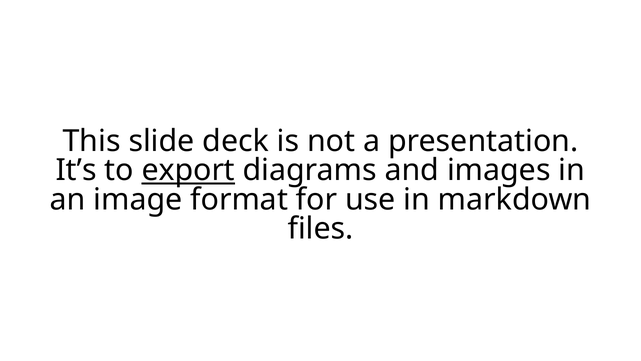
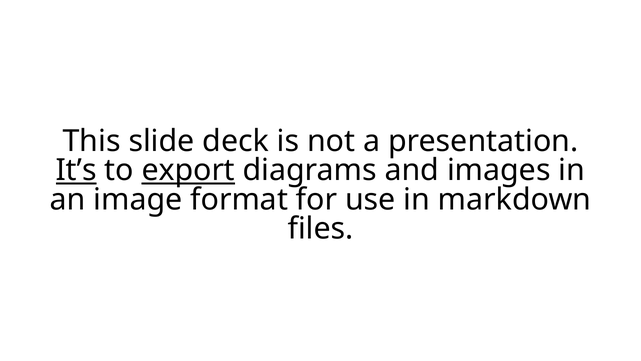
It’s underline: none -> present
